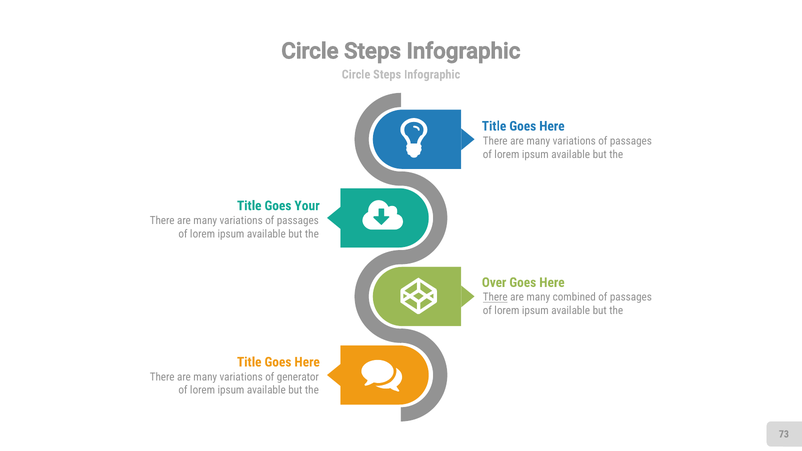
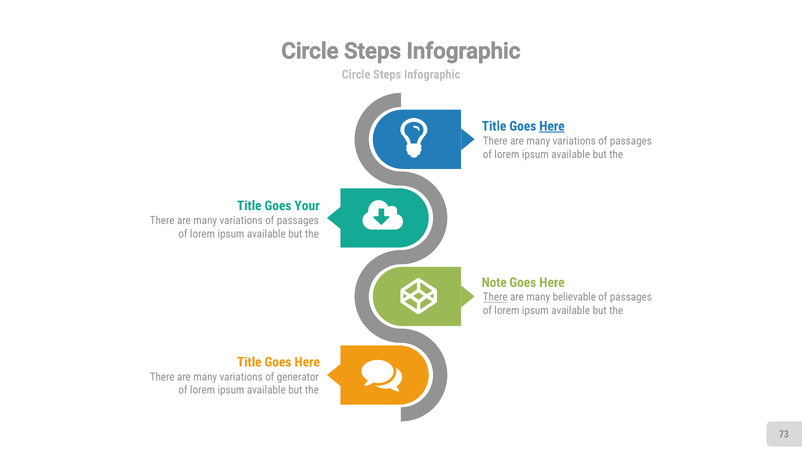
Here at (552, 126) underline: none -> present
Over: Over -> Note
combined: combined -> believable
